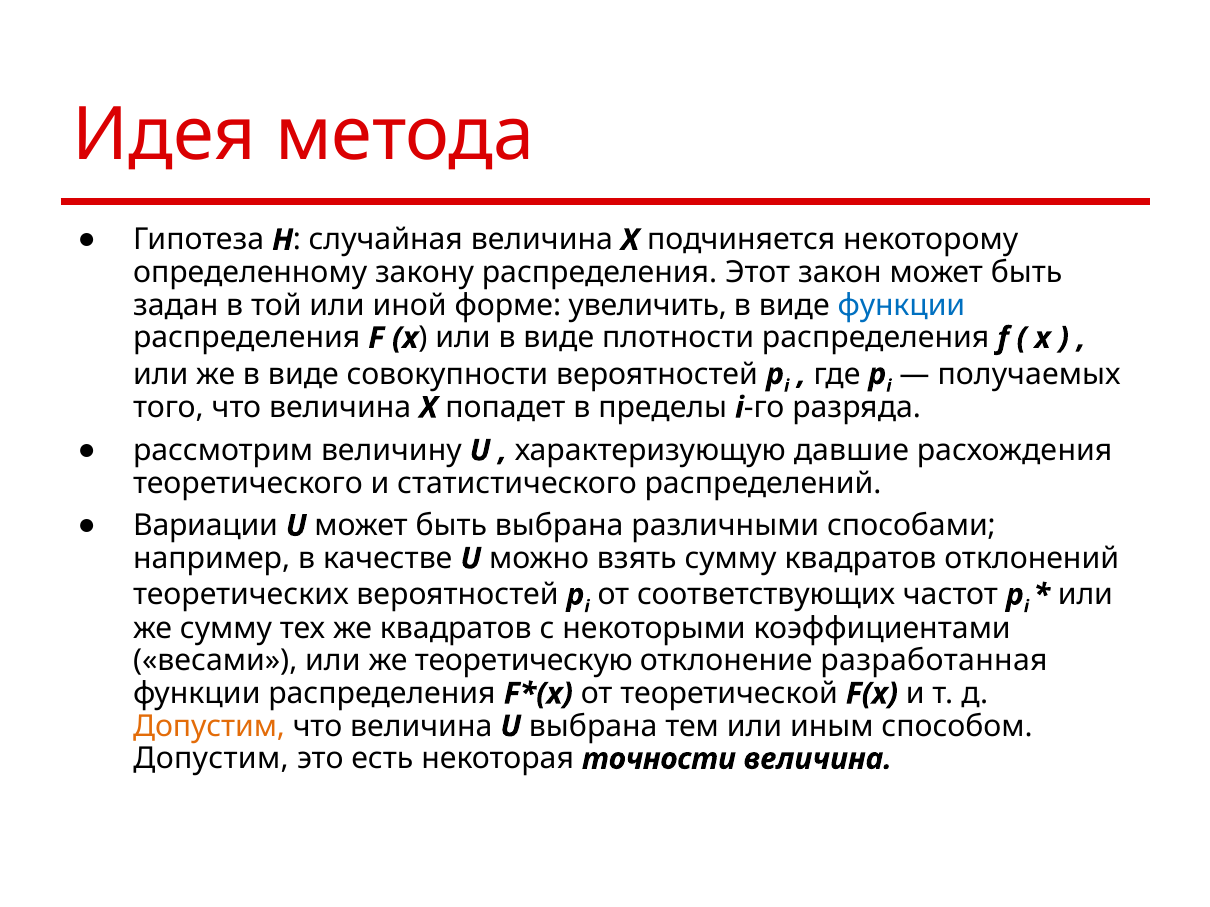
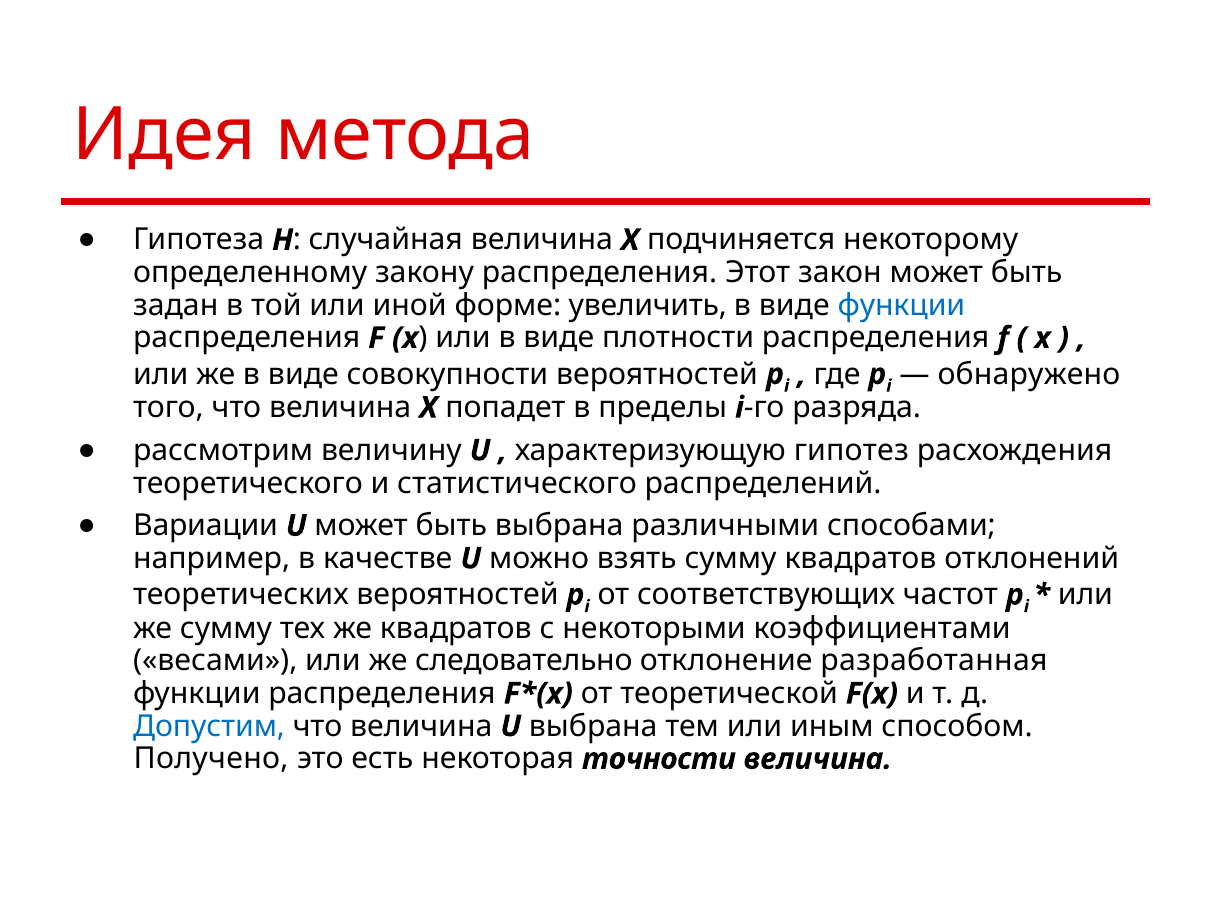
получаемых: получаемых -> обнаружено
давшие: давшие -> гипотез
теоретическую: теоретическую -> следовательно
Допустим at (209, 727) colour: orange -> blue
Допустим at (211, 759): Допустим -> Получено
